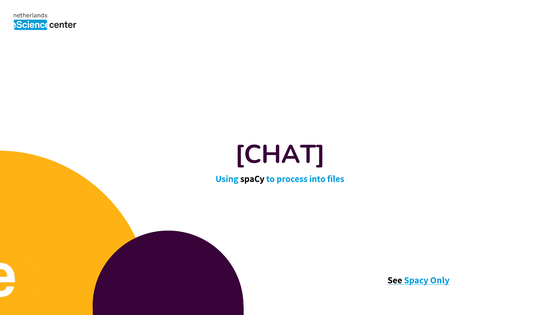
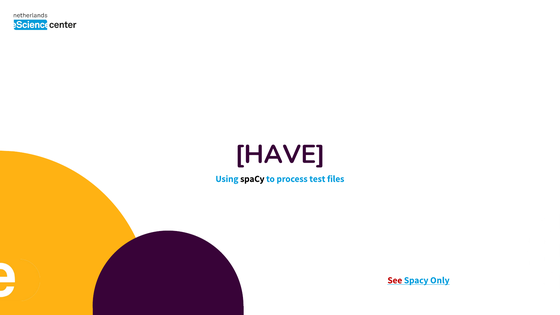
CHAT: CHAT -> HAVE
into: into -> test
See colour: black -> red
